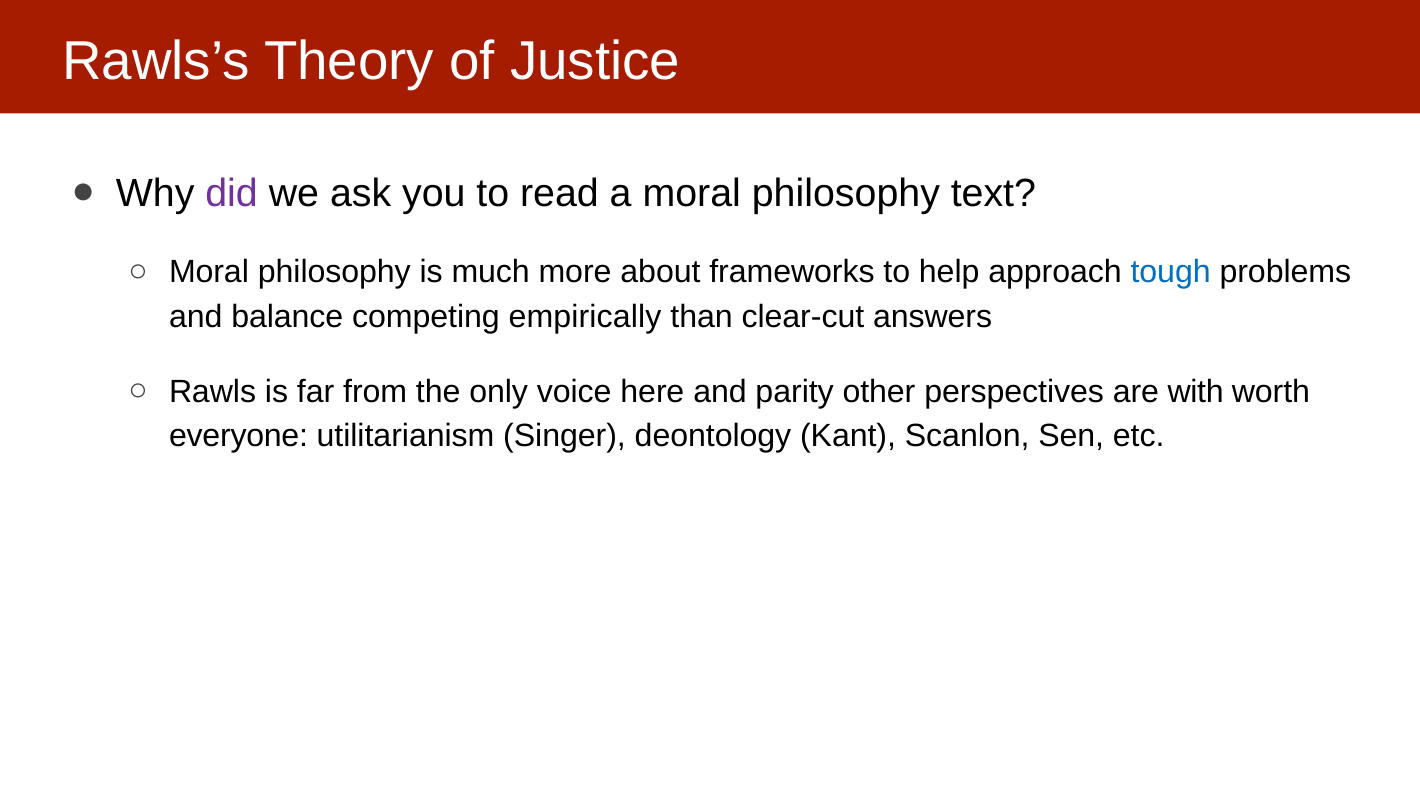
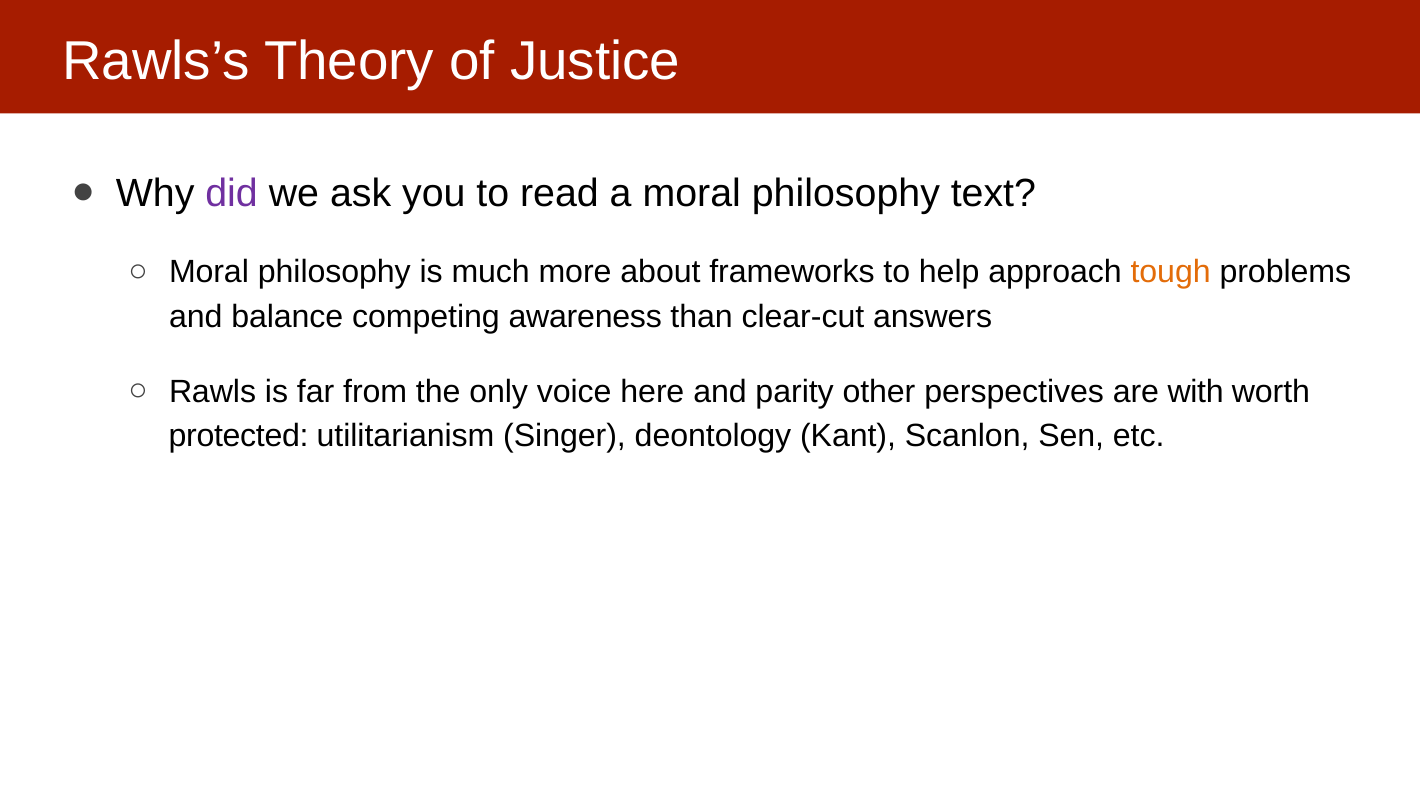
tough colour: blue -> orange
empirically: empirically -> awareness
everyone: everyone -> protected
